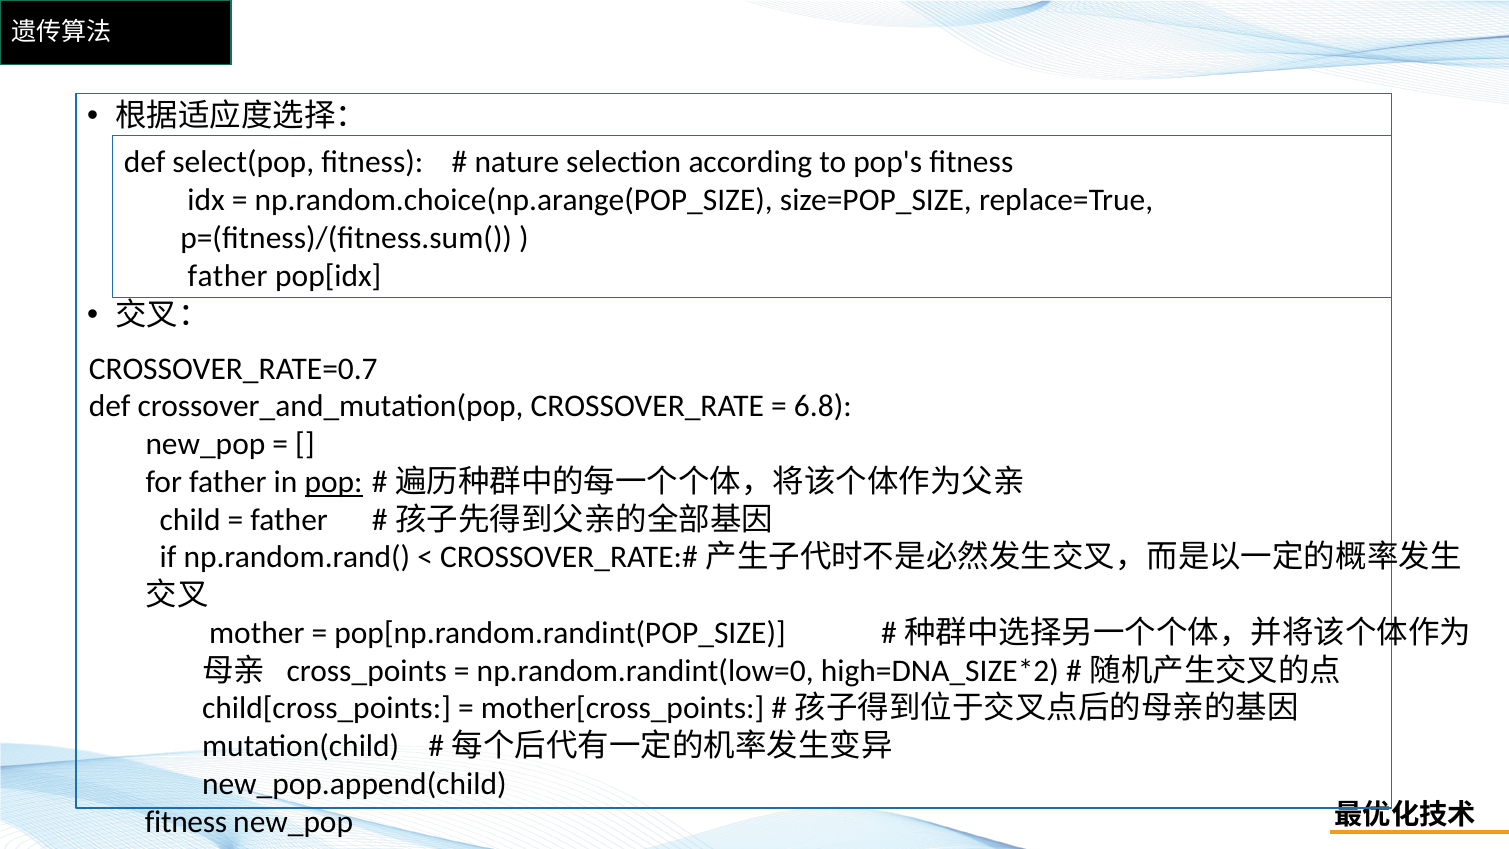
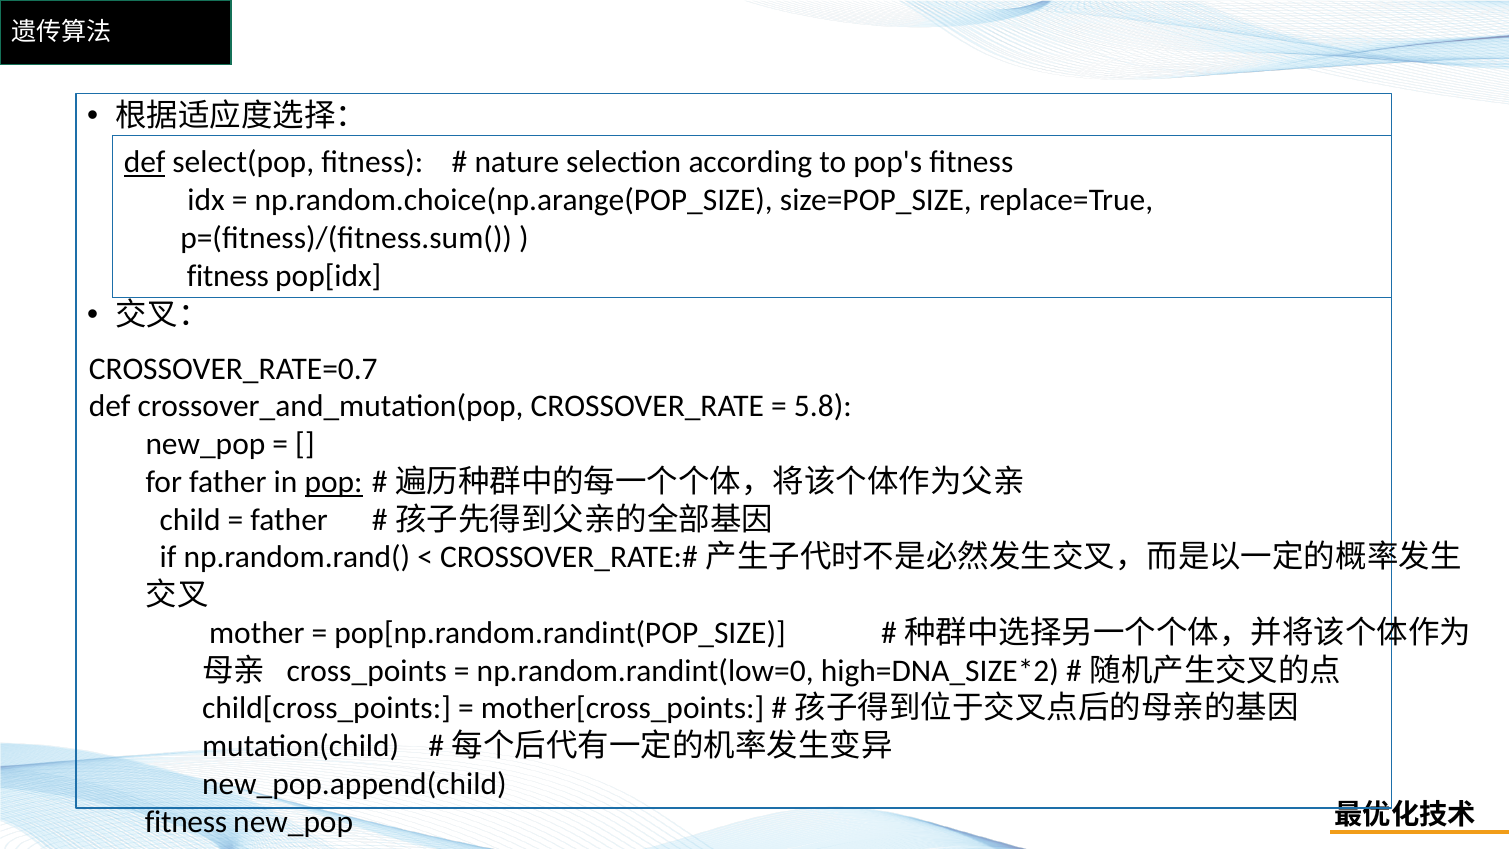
def at (145, 162) underline: none -> present
father at (228, 276): father -> fitness
6.8: 6.8 -> 5.8
